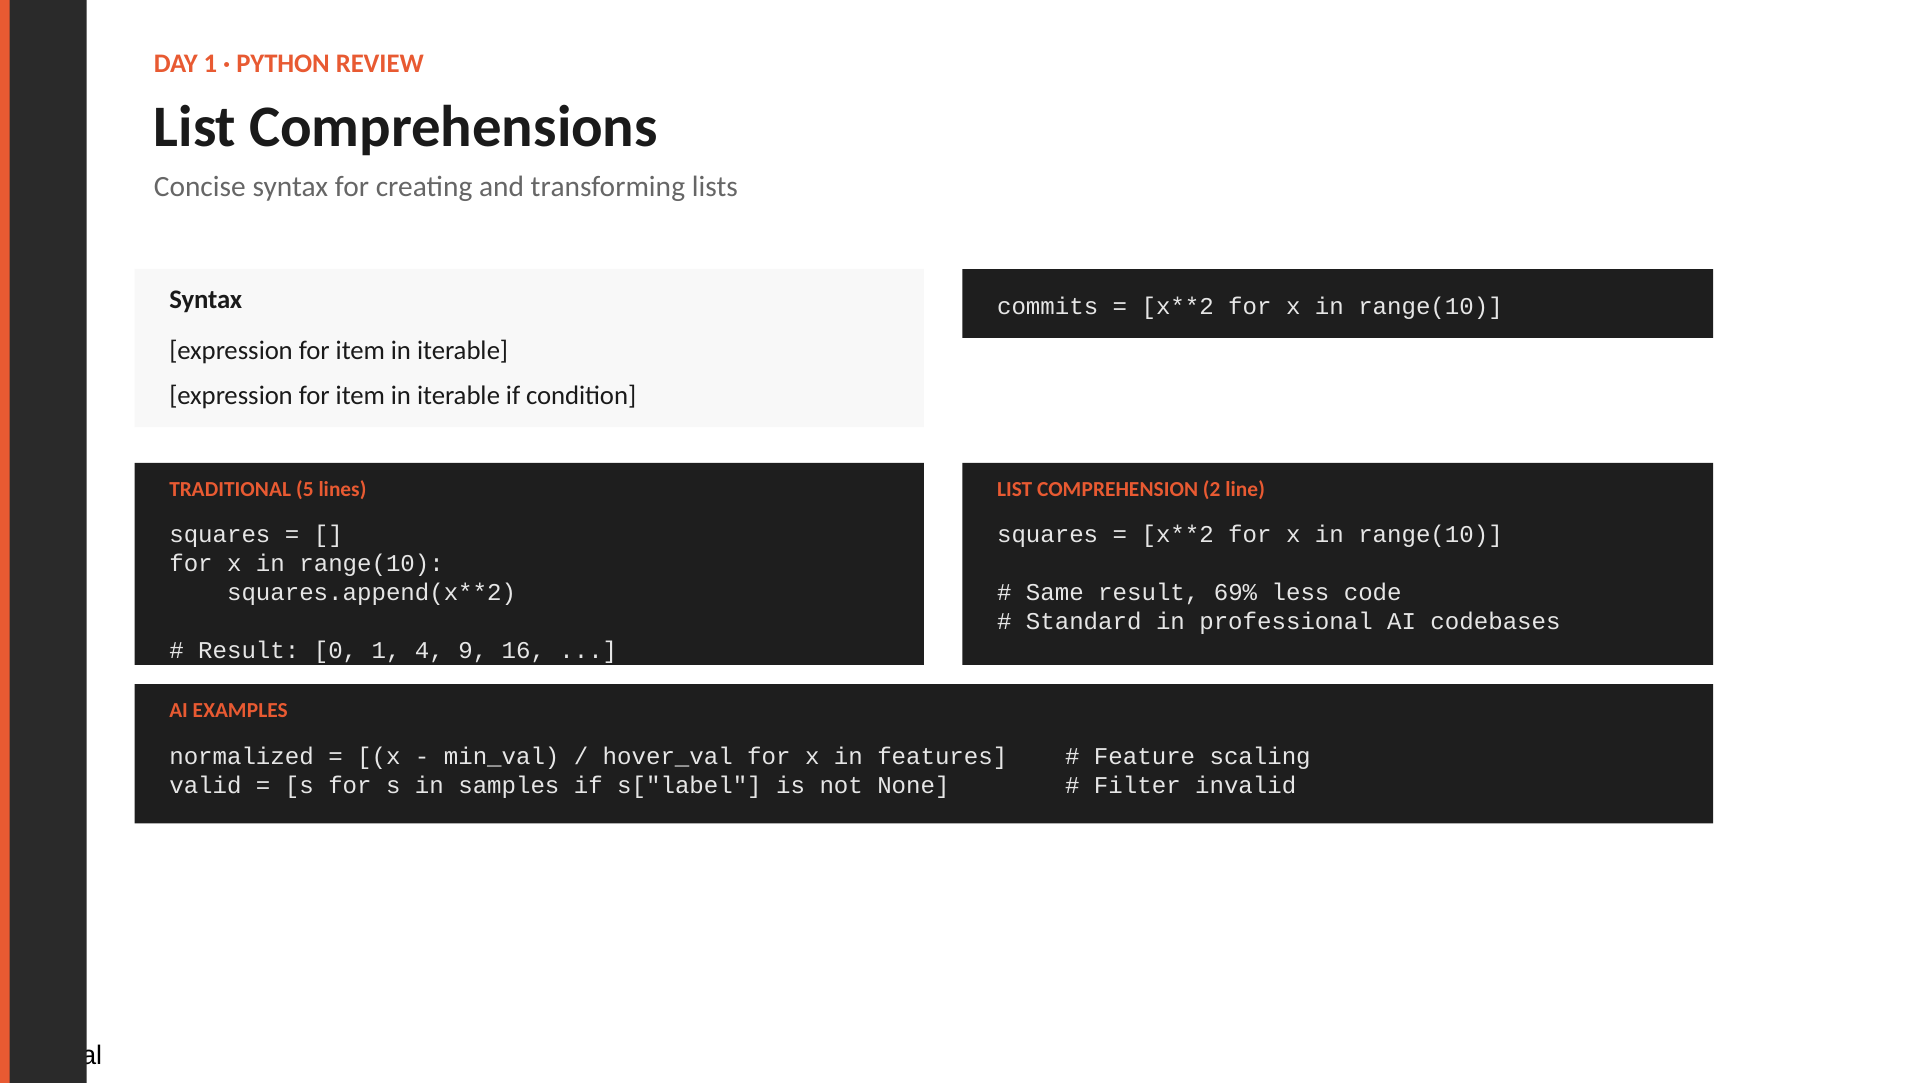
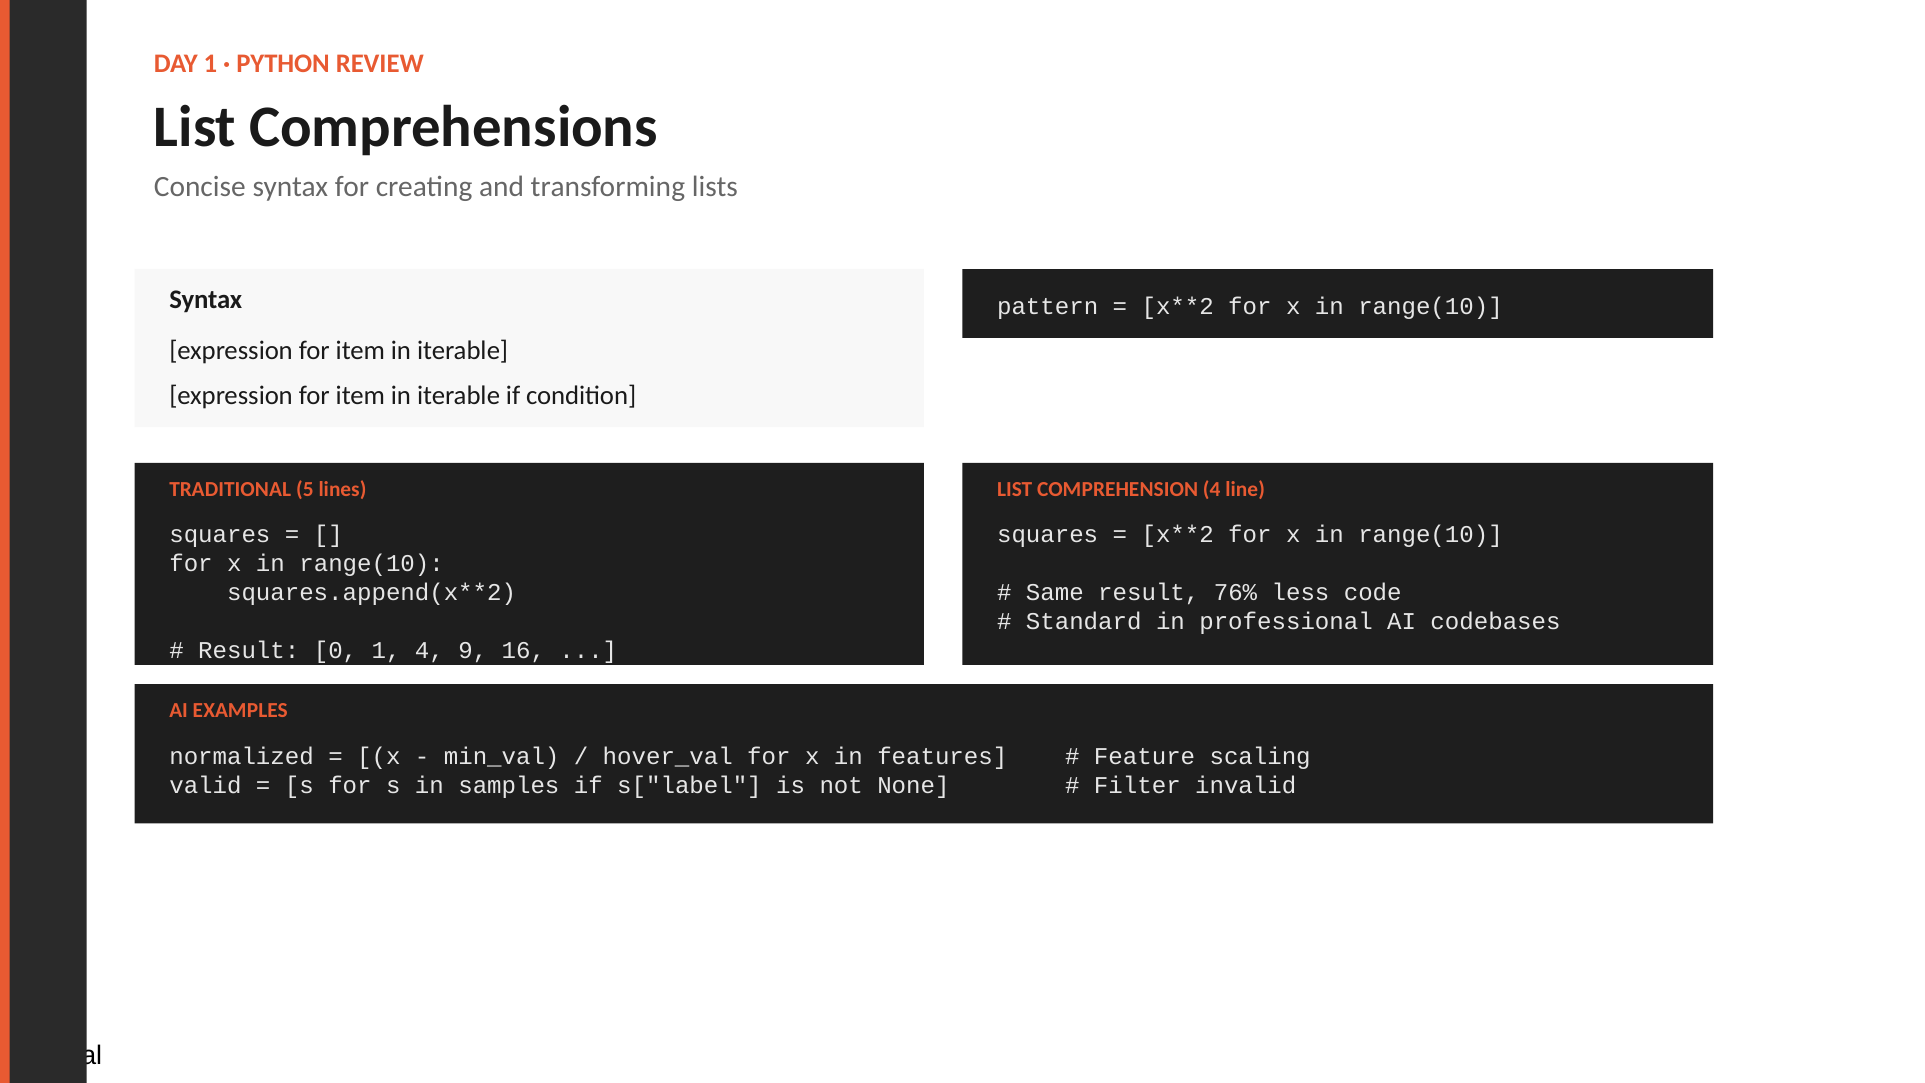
commits: commits -> pattern
COMPREHENSION 2: 2 -> 4
69%: 69% -> 76%
